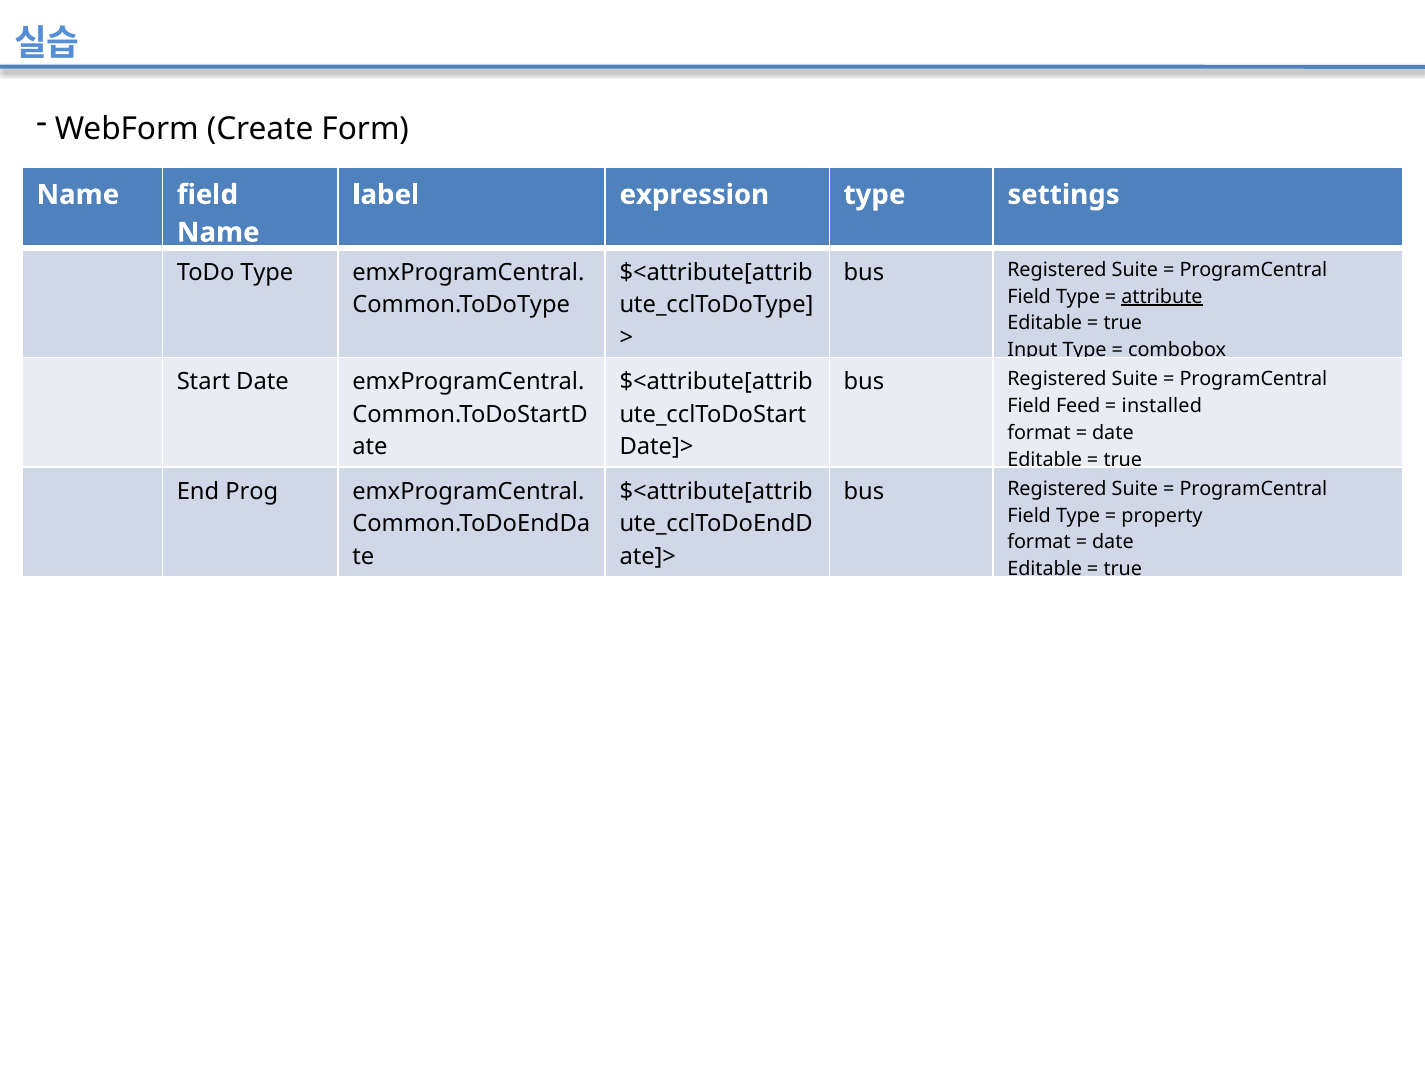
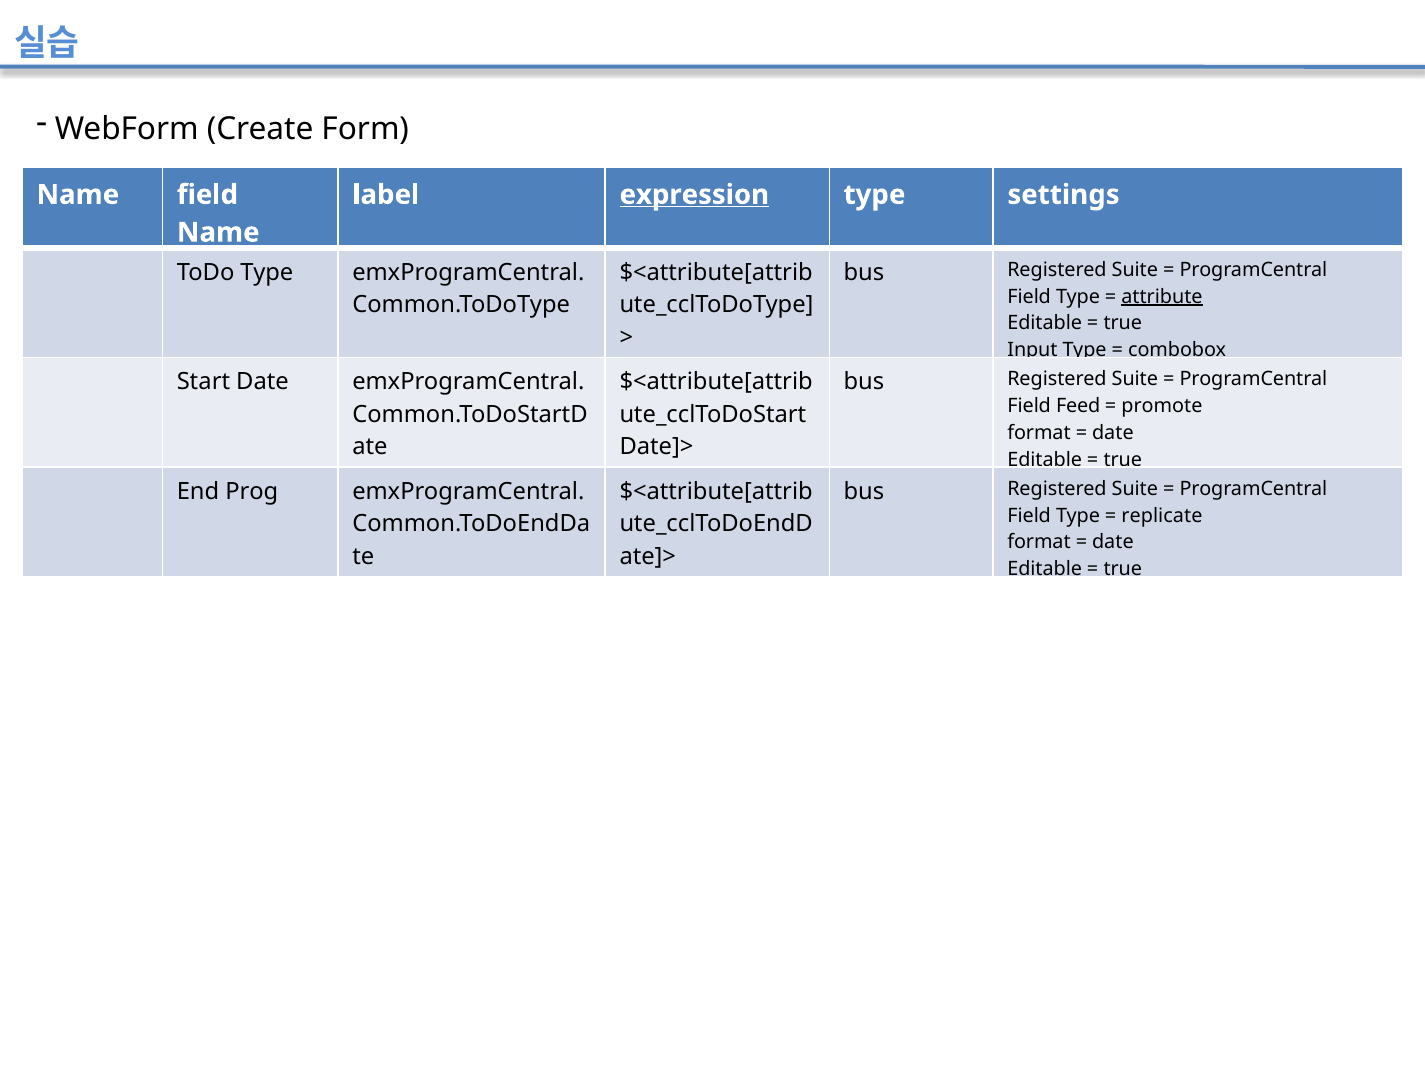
expression underline: none -> present
installed: installed -> promote
property: property -> replicate
